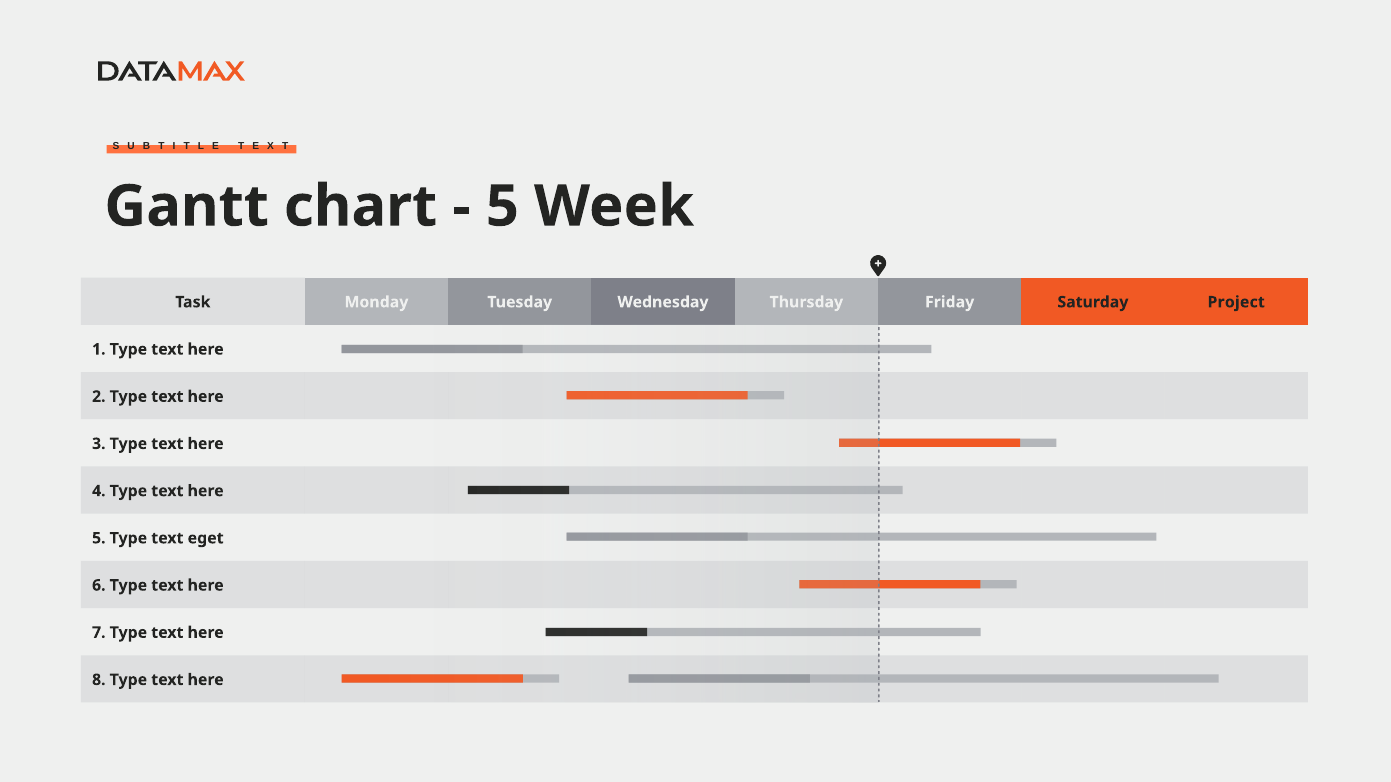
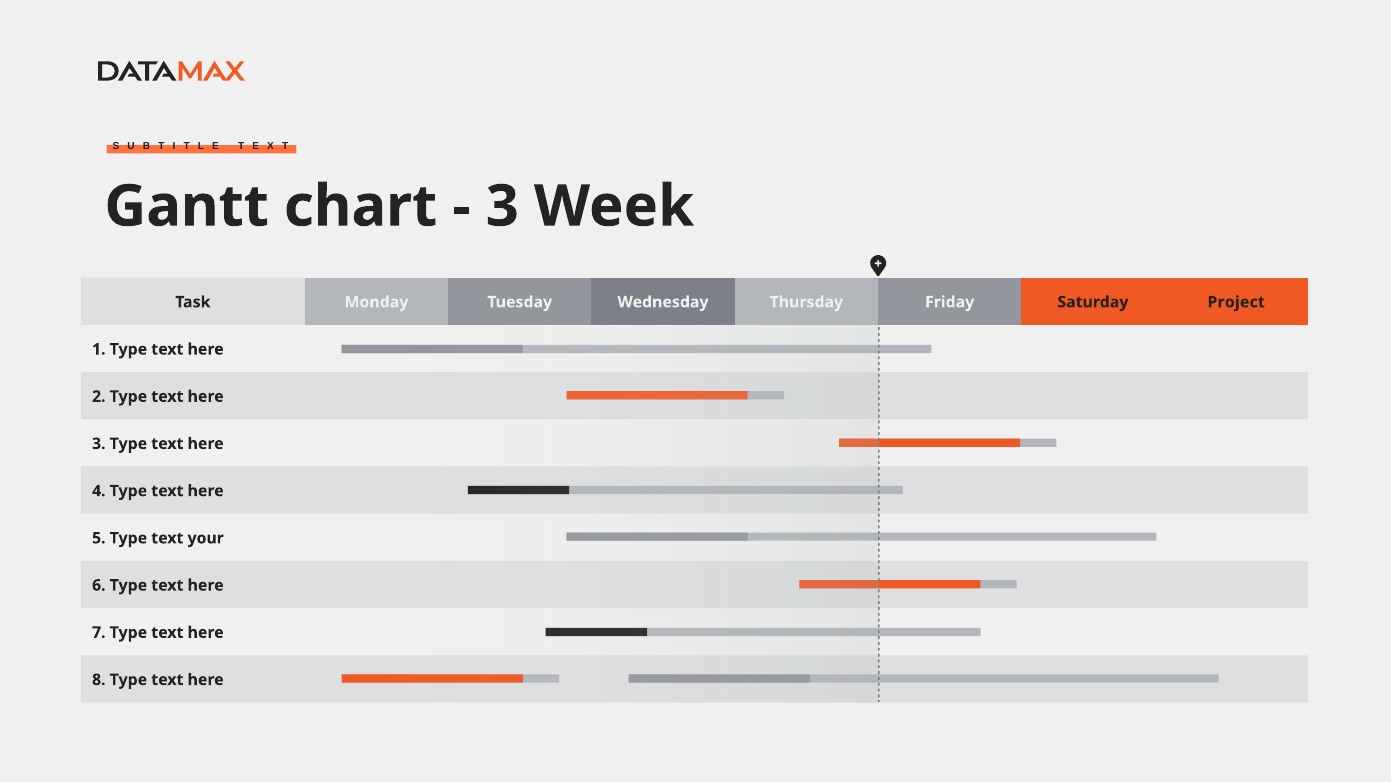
5 at (502, 207): 5 -> 3
eget: eget -> your
